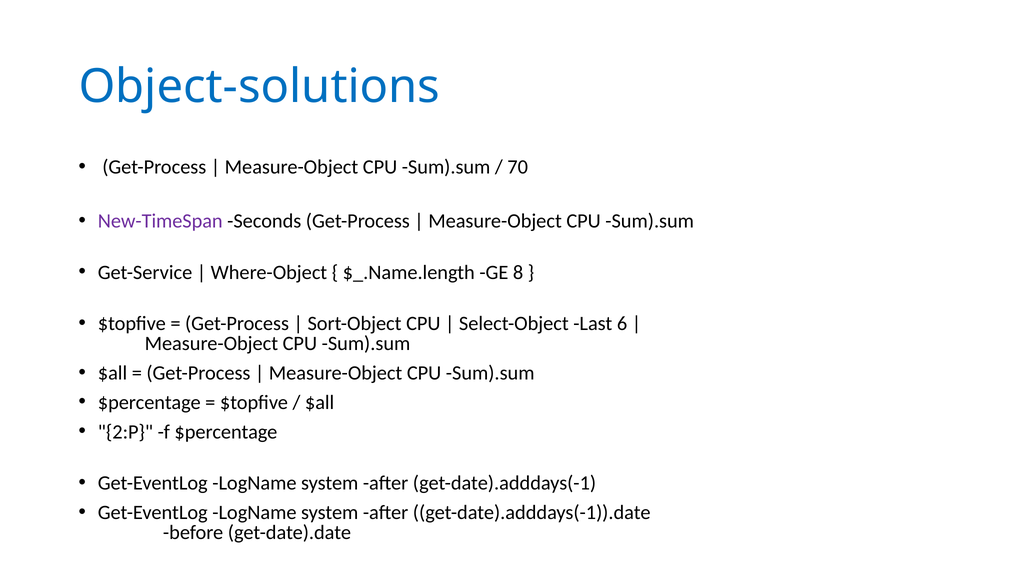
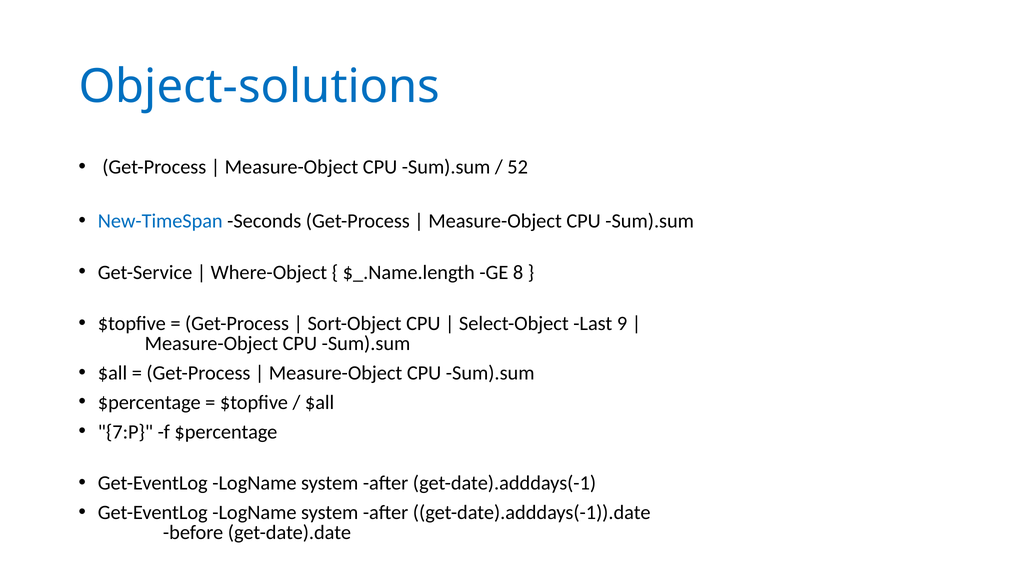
70: 70 -> 52
New-TimeSpan colour: purple -> blue
6: 6 -> 9
2:P: 2:P -> 7:P
